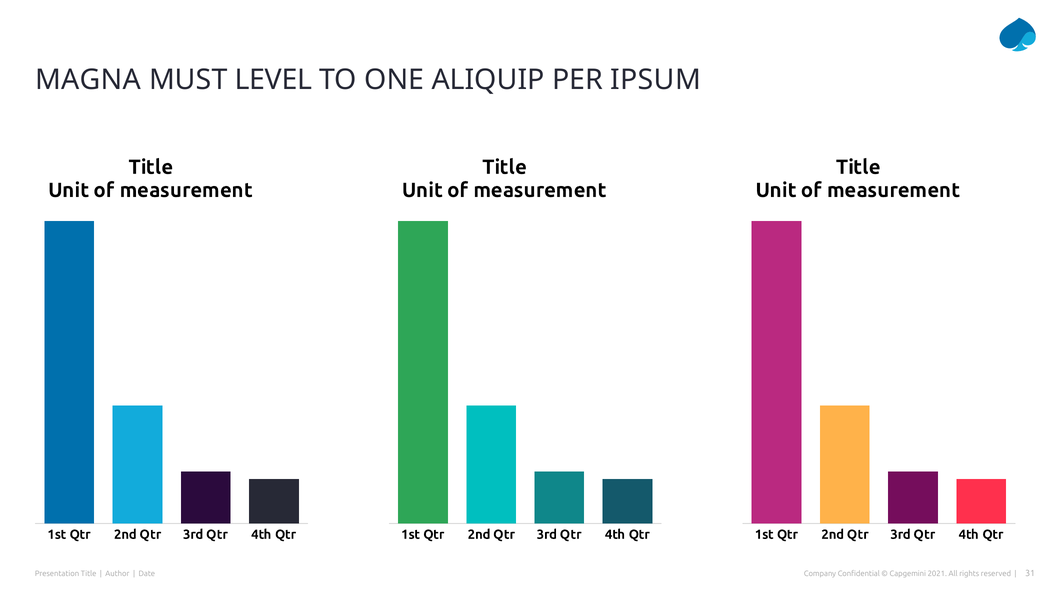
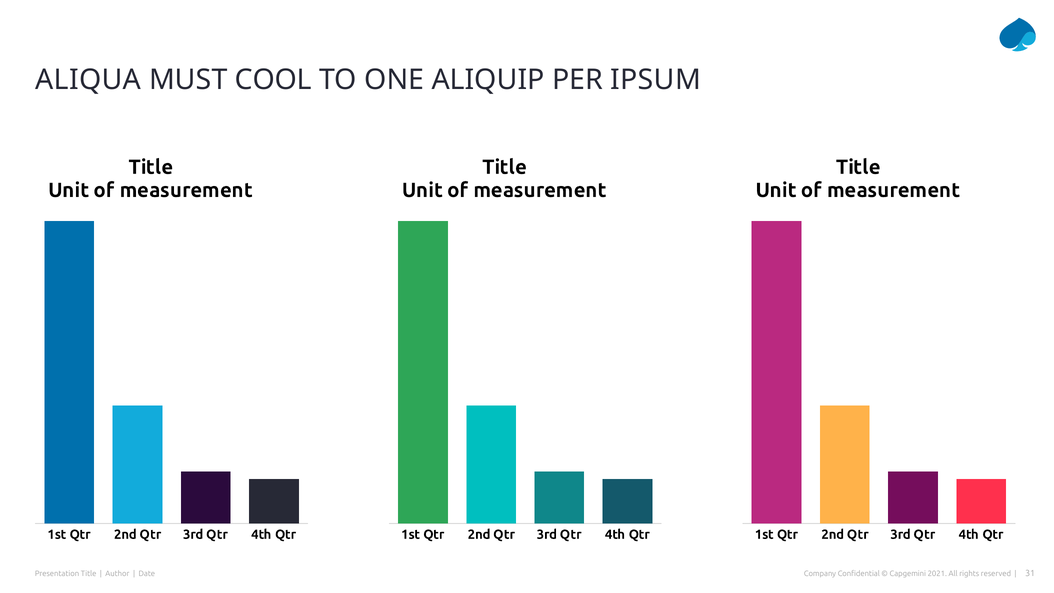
MAGNA: MAGNA -> ALIQUA
LEVEL: LEVEL -> COOL
